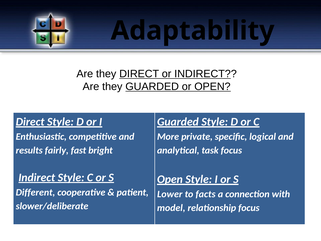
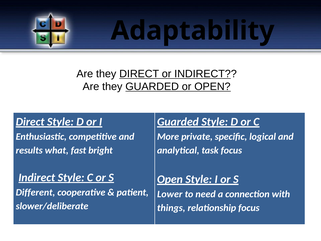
fairly: fairly -> what
facts: facts -> need
model: model -> things
